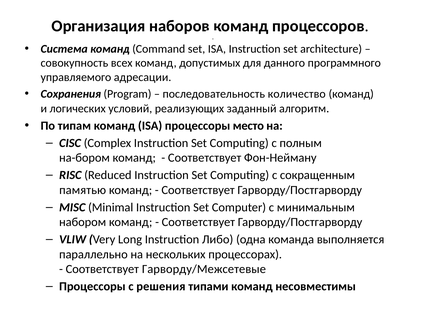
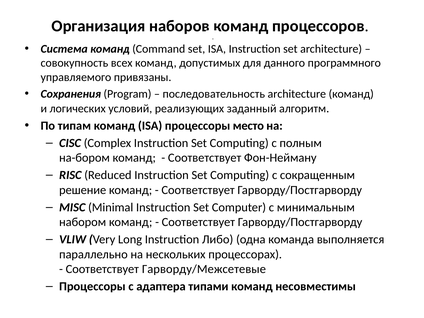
адресации: адресации -> привязаны
последовательность количество: количество -> architecture
памятью: памятью -> решение
решения: решения -> адаптера
